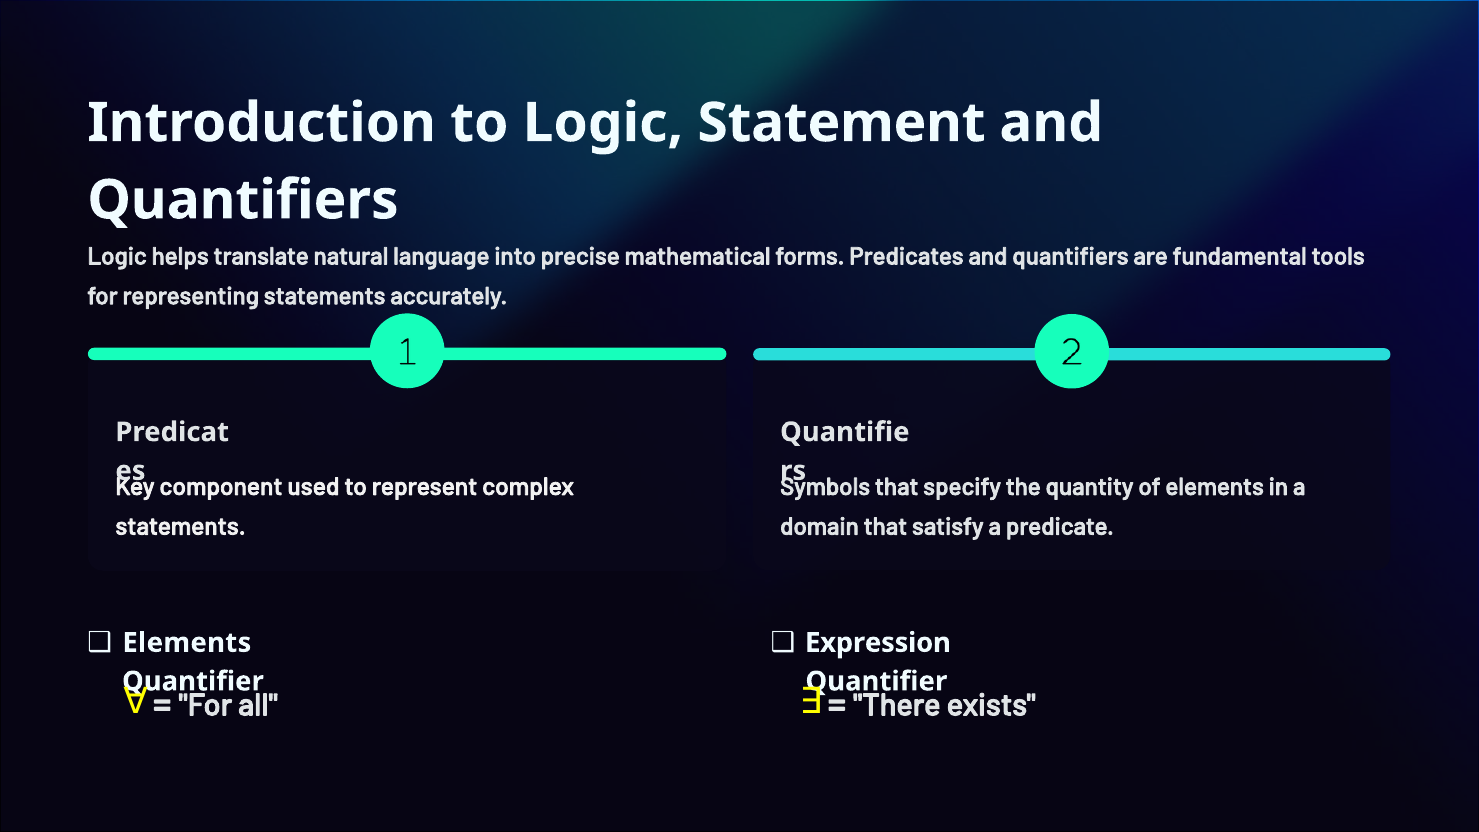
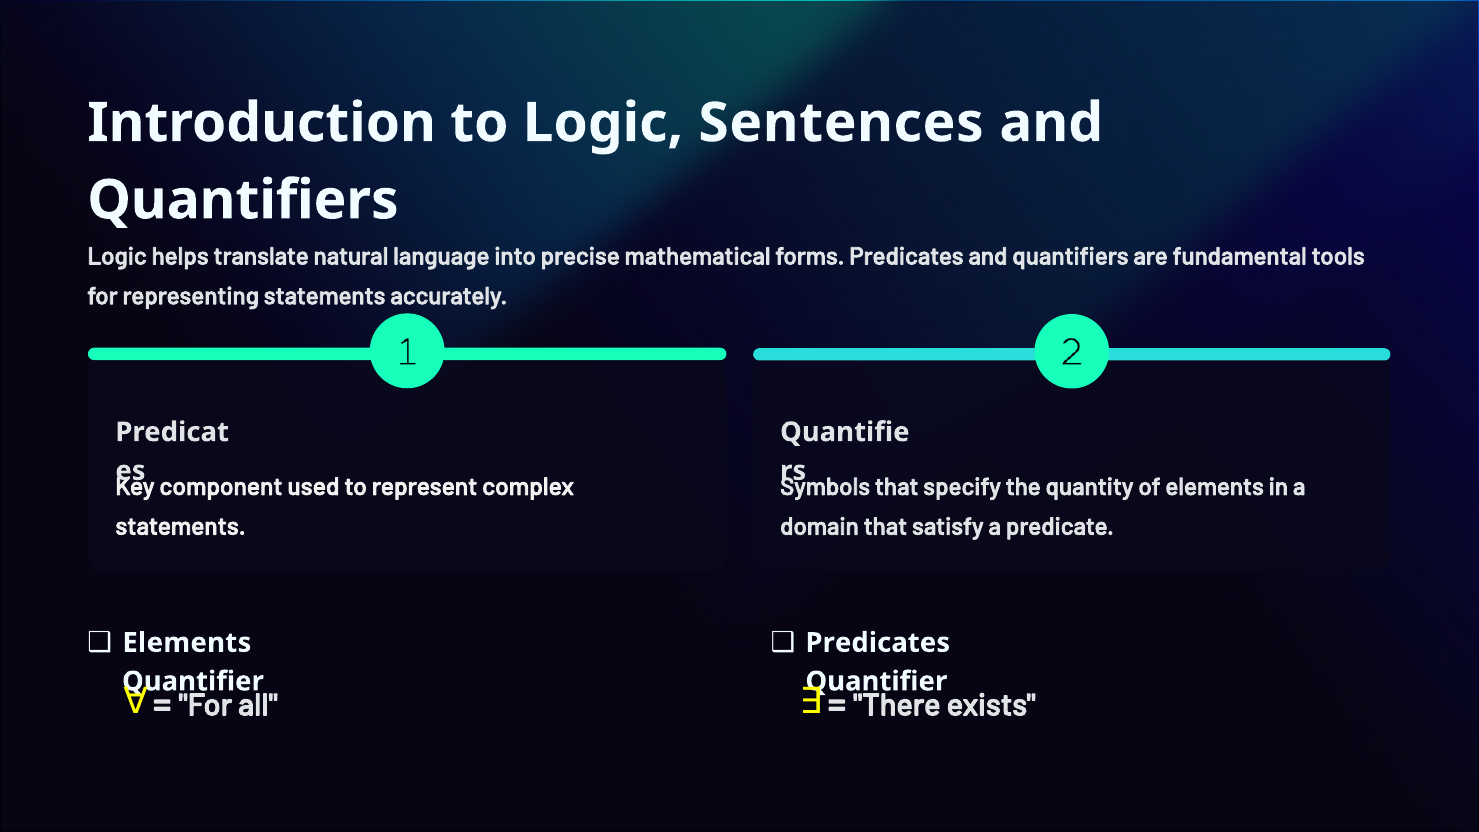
Statement: Statement -> Sentences
Expression at (878, 643): Expression -> Predicates
